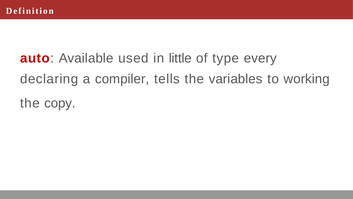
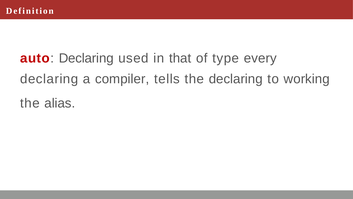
auto Available: Available -> Declaring
little: little -> that
the variables: variables -> declaring
copy: copy -> alias
